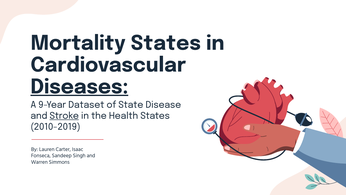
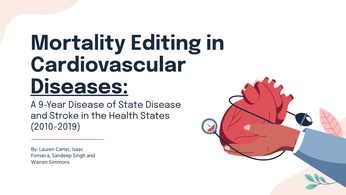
Mortality States: States -> Editing
9-Year Dataset: Dataset -> Disease
Stroke underline: present -> none
